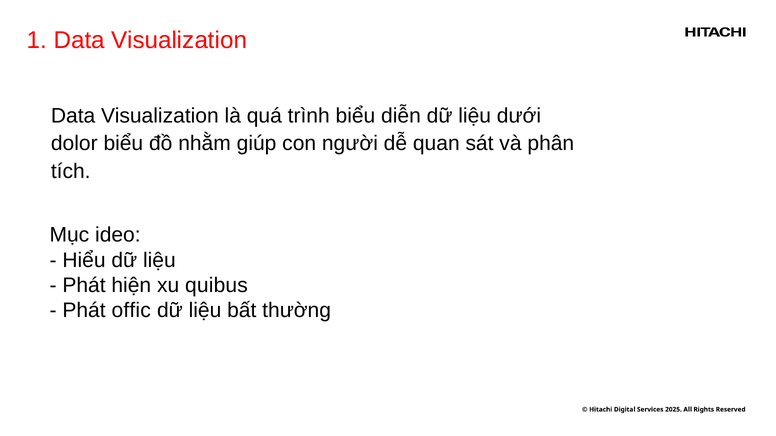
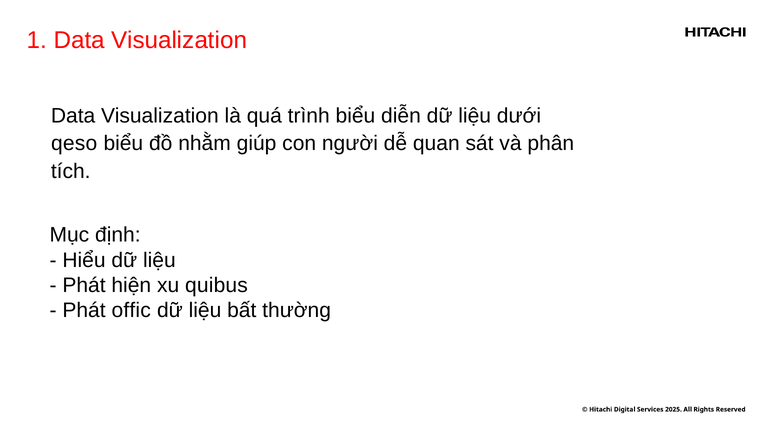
dolor: dolor -> qeso
ideo: ideo -> định
